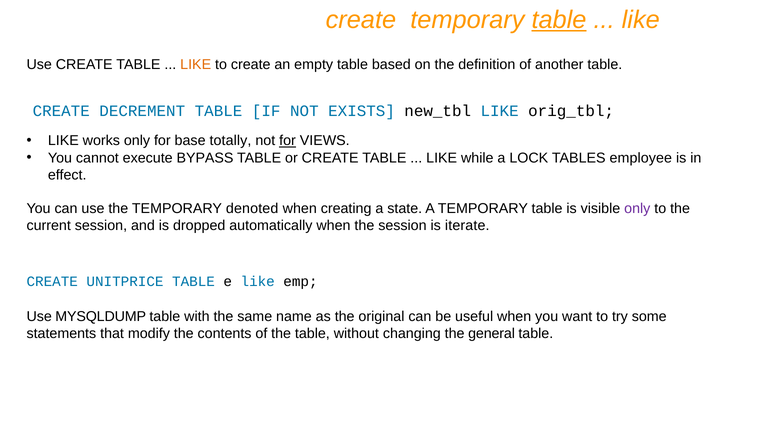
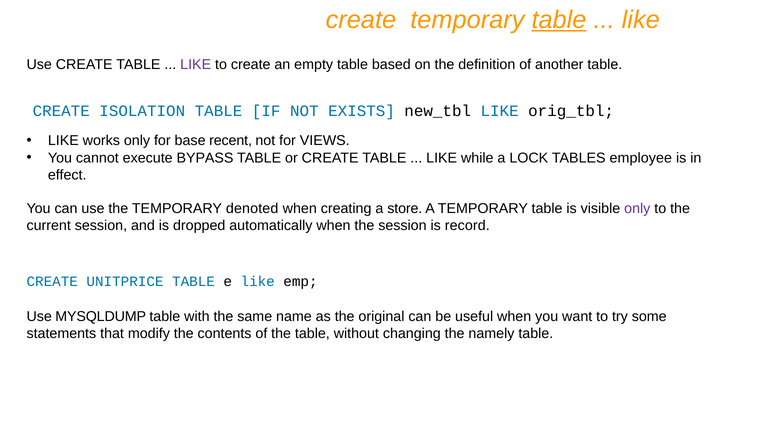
LIKE at (196, 65) colour: orange -> purple
DECREMENT: DECREMENT -> ISOLATION
totally: totally -> recent
for at (288, 141) underline: present -> none
state: state -> store
iterate: iterate -> record
general: general -> namely
